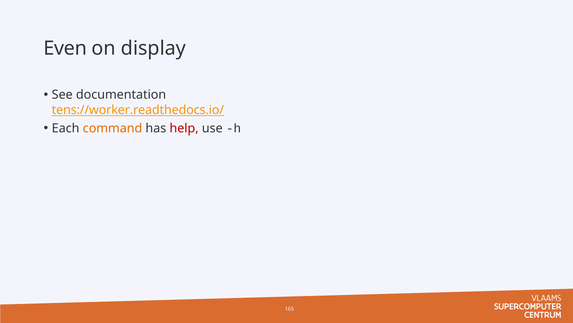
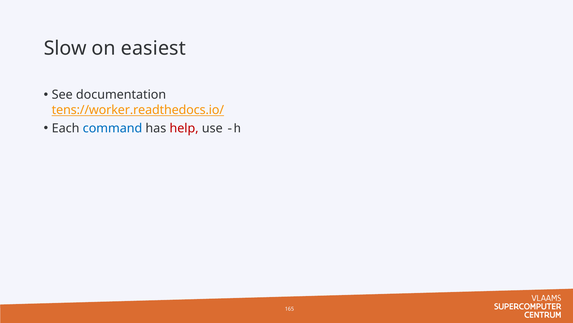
Even: Even -> Slow
display: display -> easiest
command colour: orange -> blue
